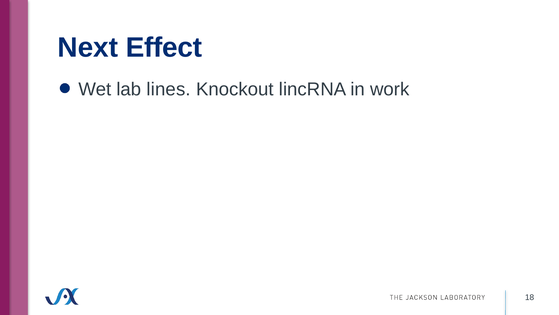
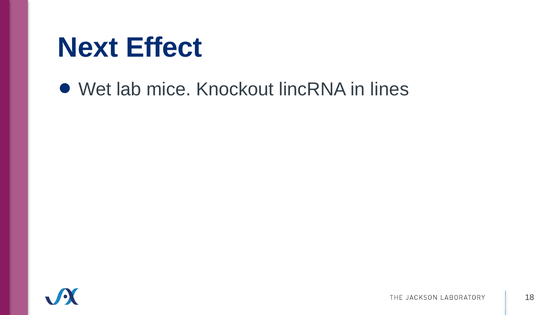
lines: lines -> mice
work: work -> lines
